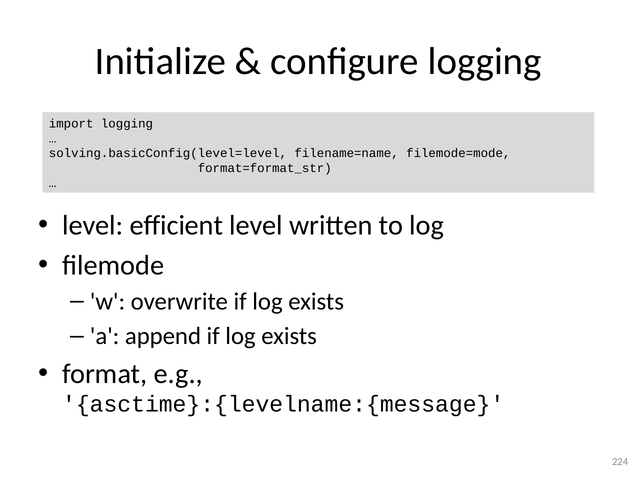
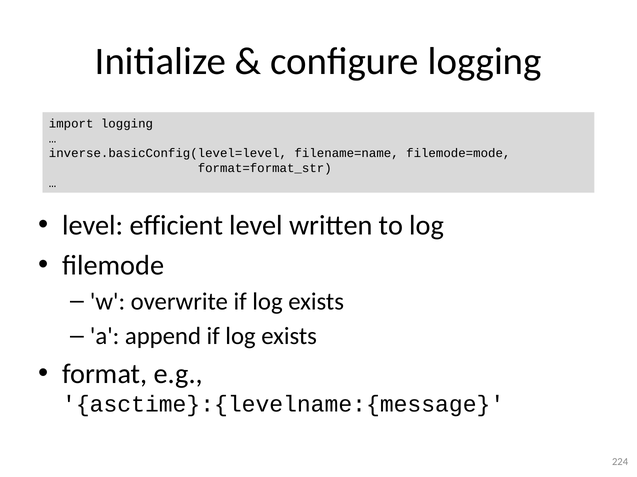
solving.basicConfig(level=level: solving.basicConfig(level=level -> inverse.basicConfig(level=level
